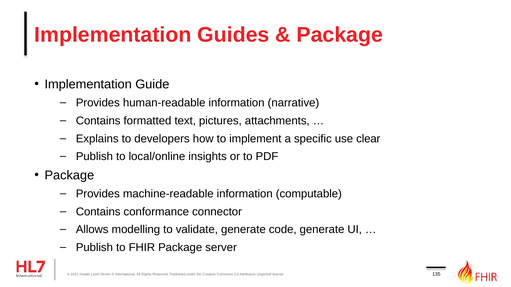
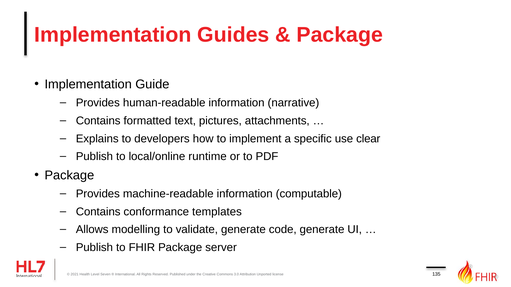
insights: insights -> runtime
connector: connector -> templates
